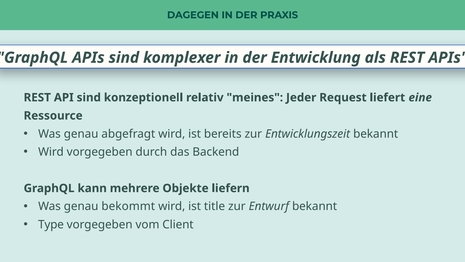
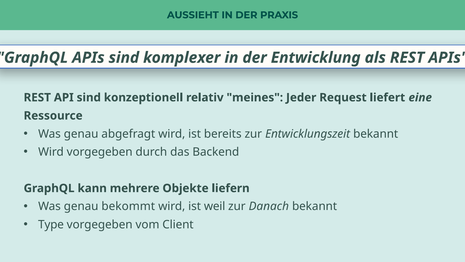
DAGEGEN: DAGEGEN -> AUSSIEHT
title: title -> weil
Entwurf: Entwurf -> Danach
